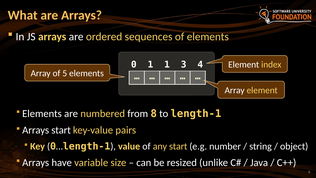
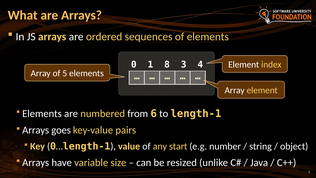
1 1: 1 -> 8
8: 8 -> 6
Arrays start: start -> goes
